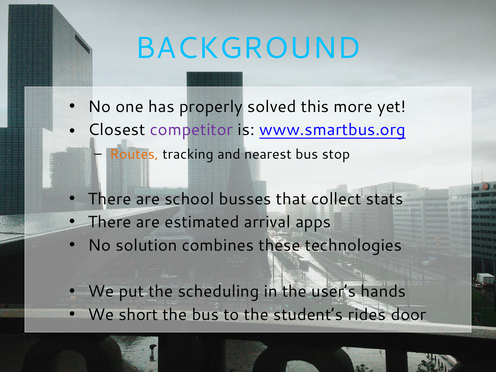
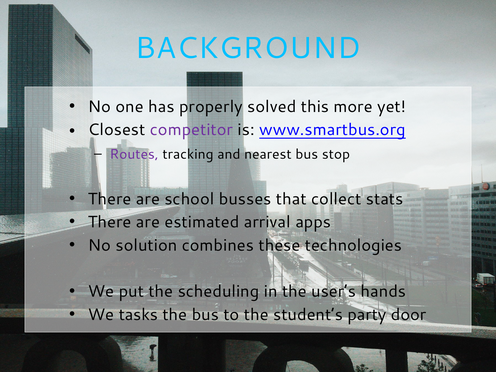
Routes colour: orange -> purple
short: short -> tasks
rides: rides -> party
